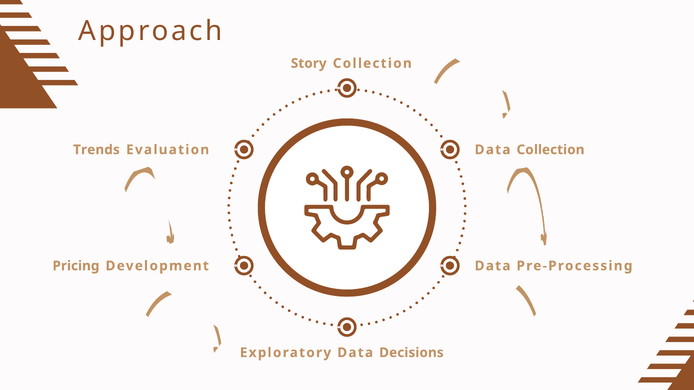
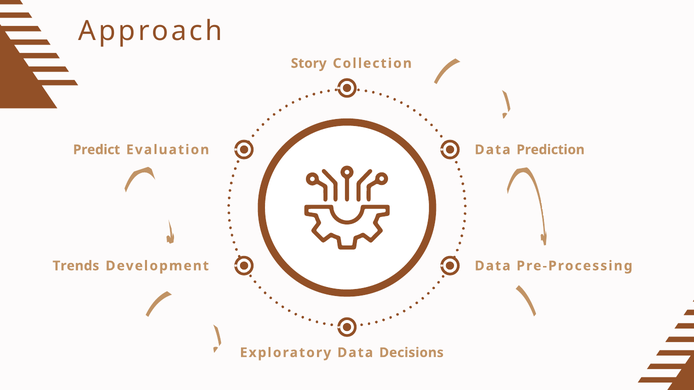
Trends: Trends -> Predict
Data Collection: Collection -> Prediction
Pricing: Pricing -> Trends
